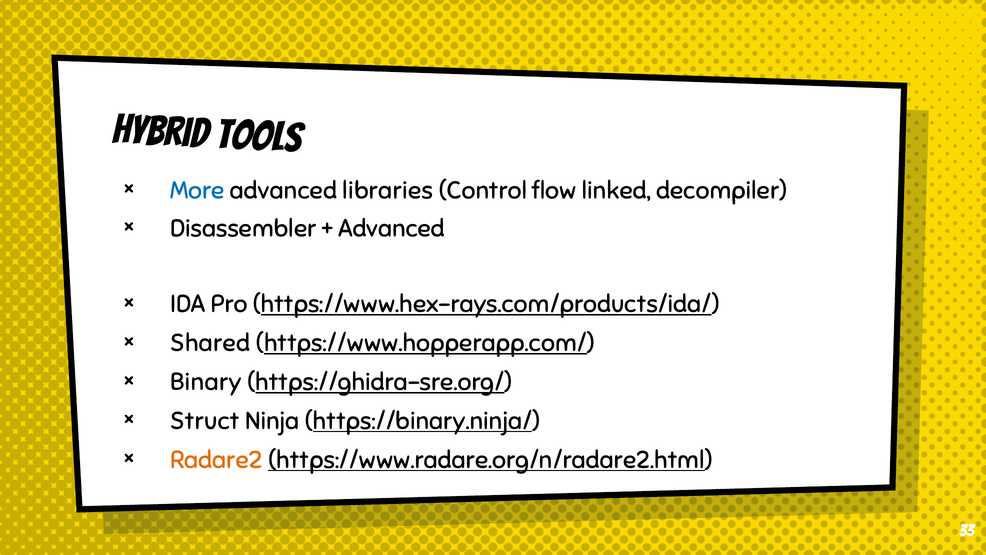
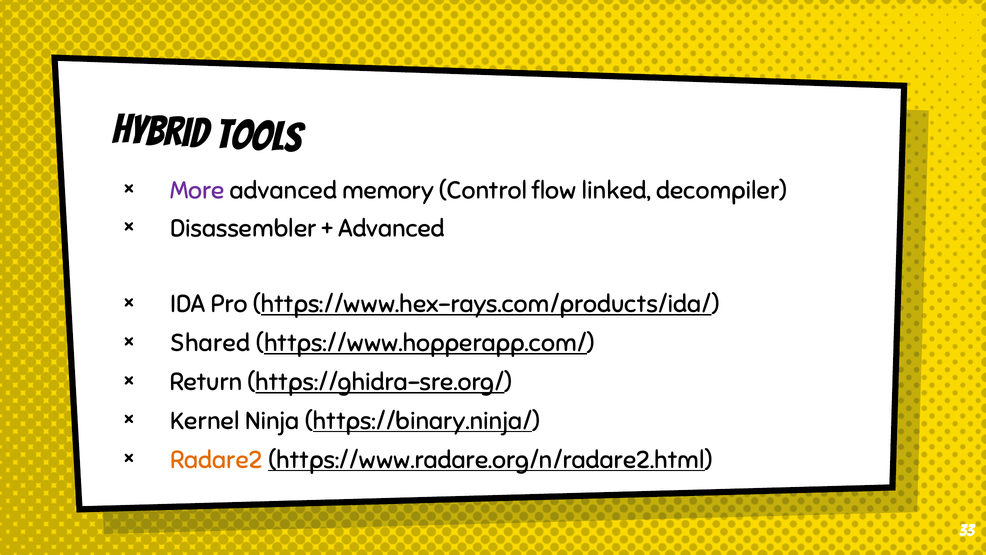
More colour: blue -> purple
libraries: libraries -> memory
Binary: Binary -> Return
Struct: Struct -> Kernel
